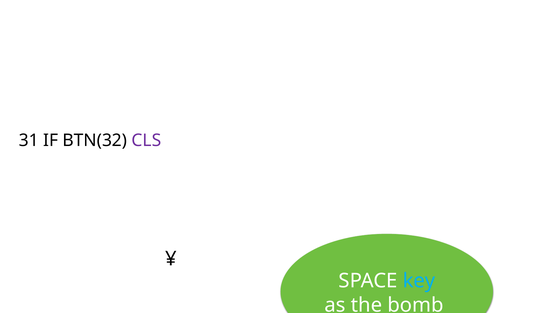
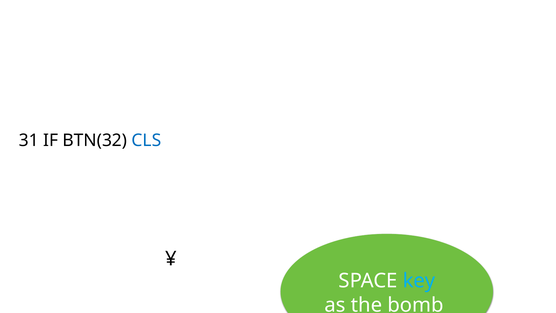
CLS colour: purple -> blue
